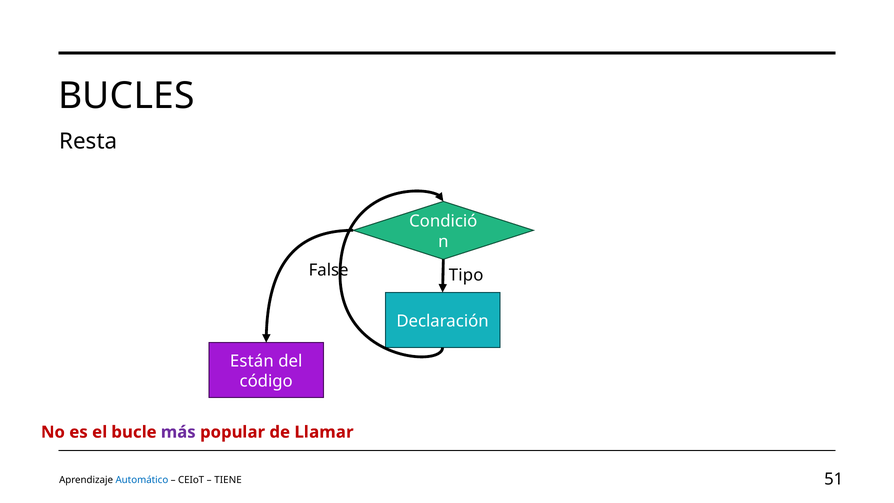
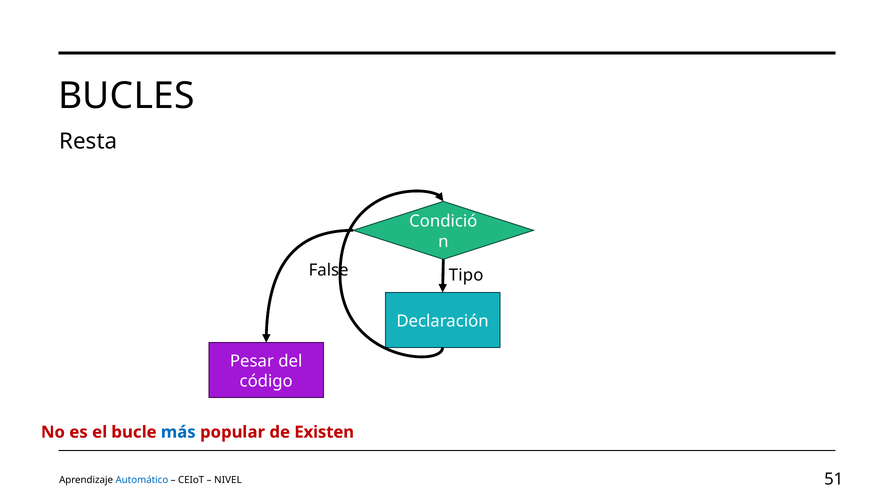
Están: Están -> Pesar
más colour: purple -> blue
Llamar: Llamar -> Existen
TIENE: TIENE -> NIVEL
